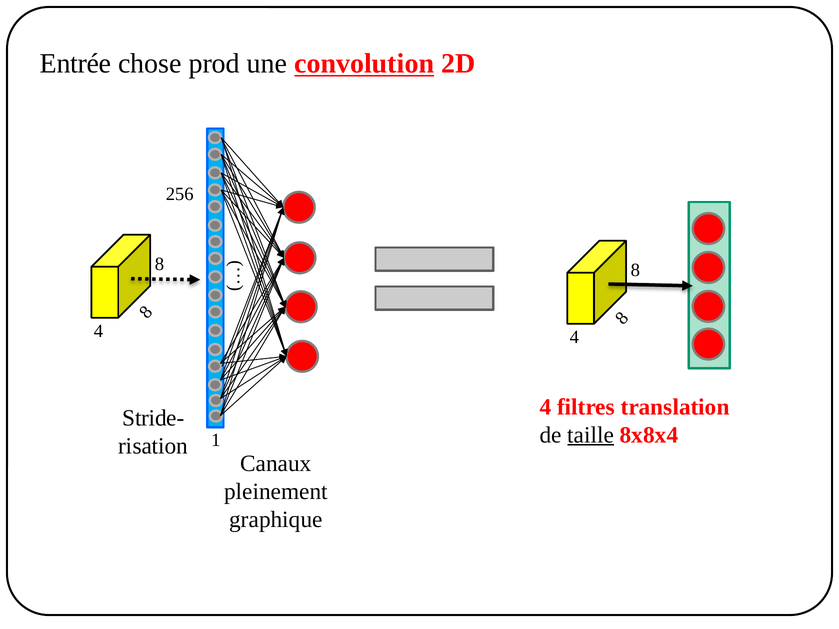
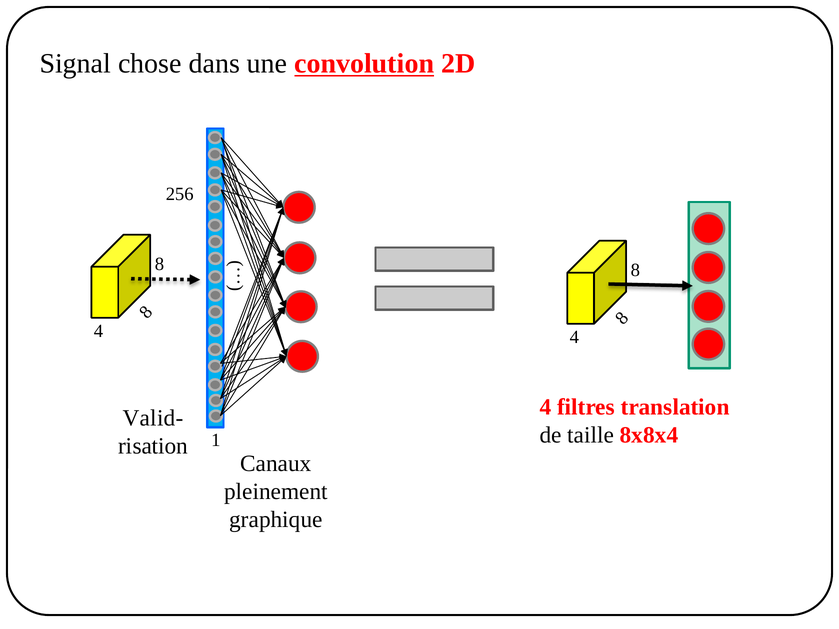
Entrée: Entrée -> Signal
prod: prod -> dans
Stride-: Stride- -> Valid-
taille underline: present -> none
